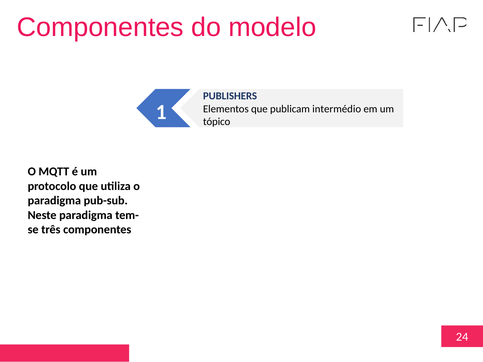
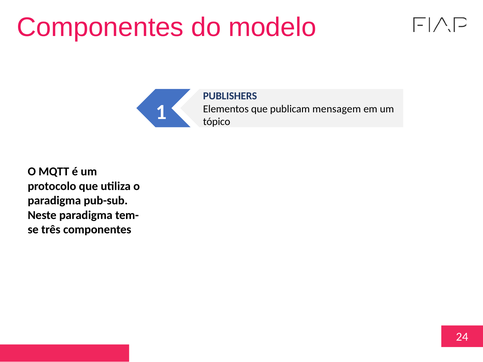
intermédio: intermédio -> mensagem
